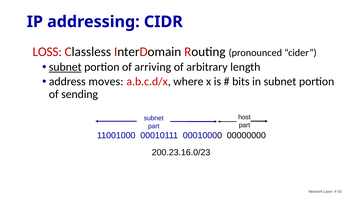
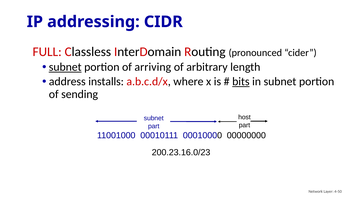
LOSS: LOSS -> FULL
moves: moves -> installs
bits underline: none -> present
